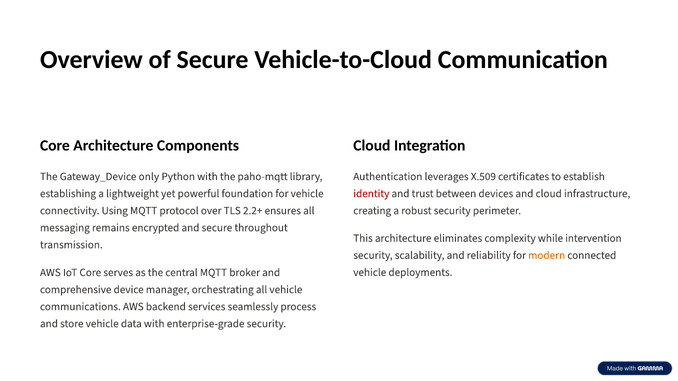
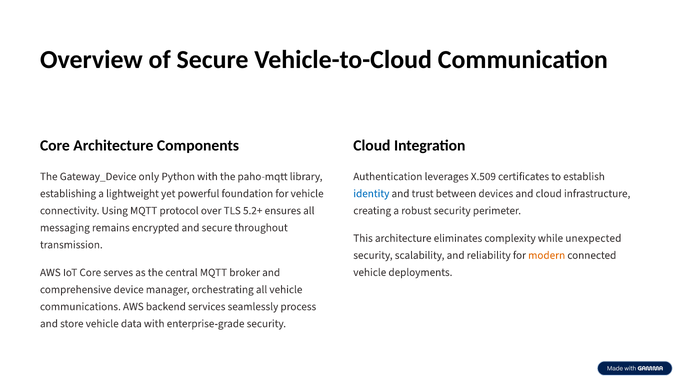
identity colour: red -> blue
2.2+: 2.2+ -> 5.2+
intervention: intervention -> unexpected
